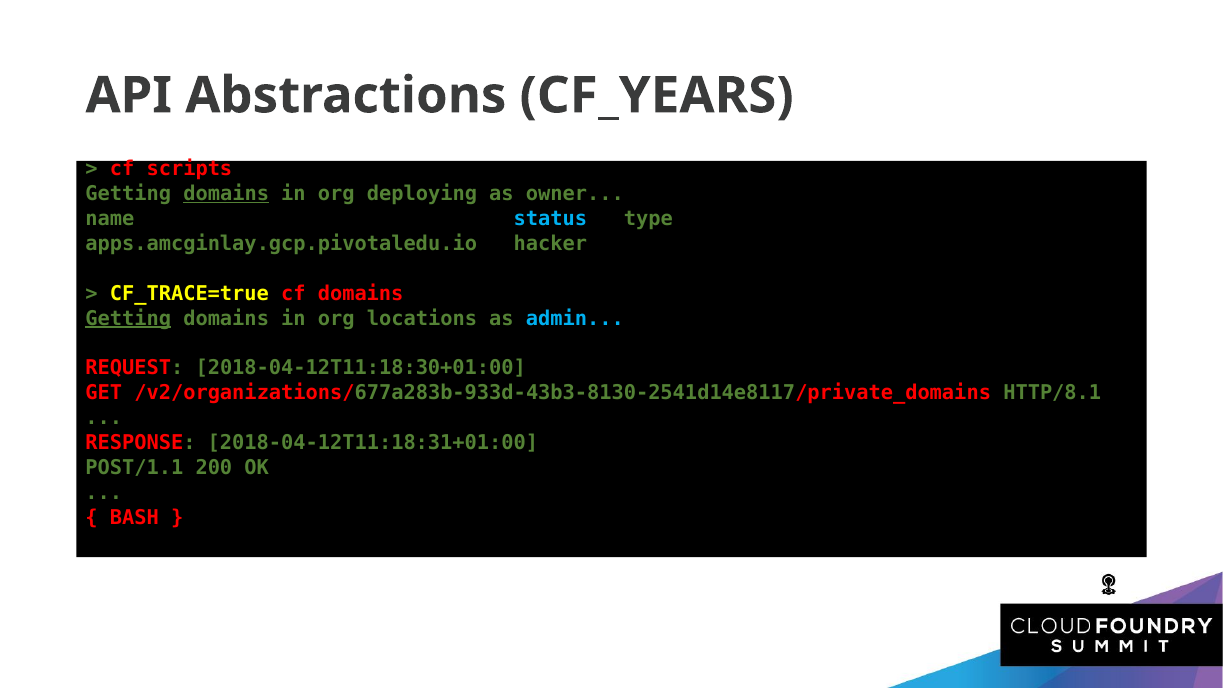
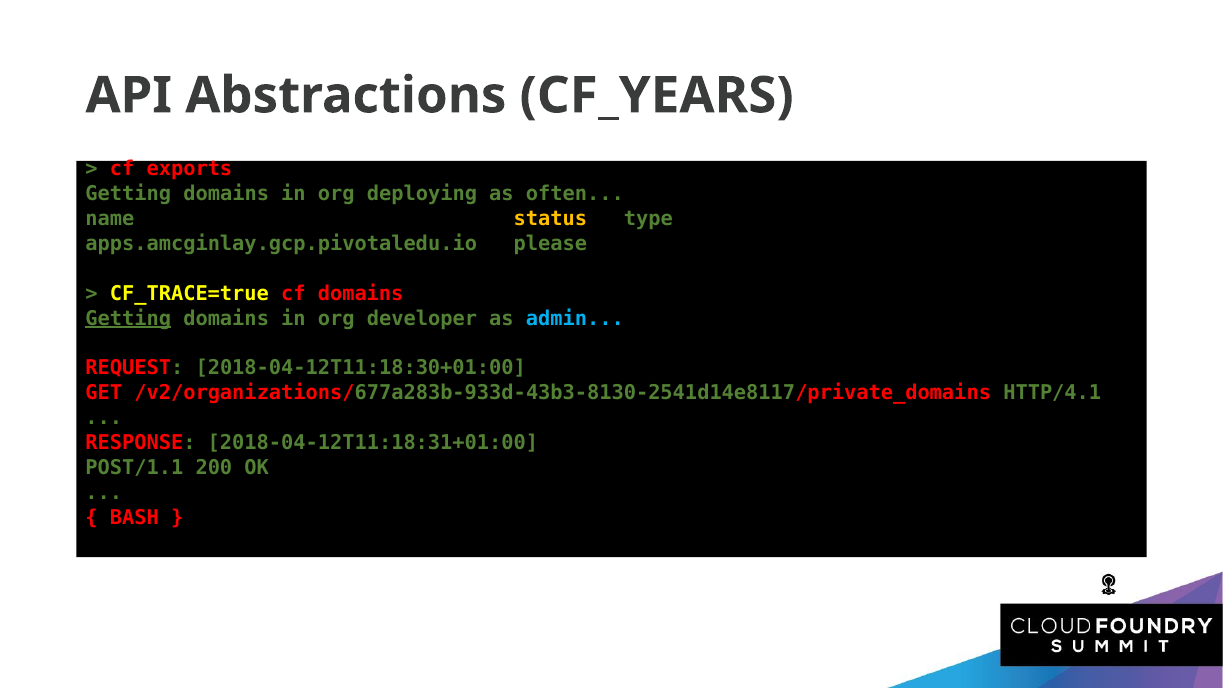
scripts: scripts -> exports
domains at (226, 193) underline: present -> none
owner: owner -> often
status colour: light blue -> yellow
hacker: hacker -> please
locations: locations -> developer
HTTP/8.1: HTTP/8.1 -> HTTP/4.1
